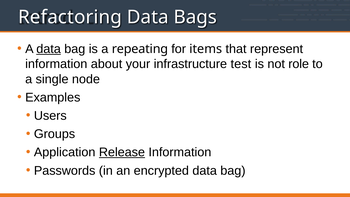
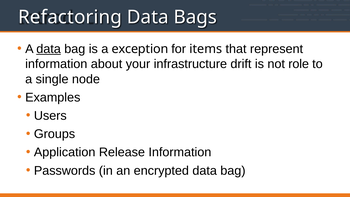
repeating: repeating -> exception
test: test -> drift
Release underline: present -> none
